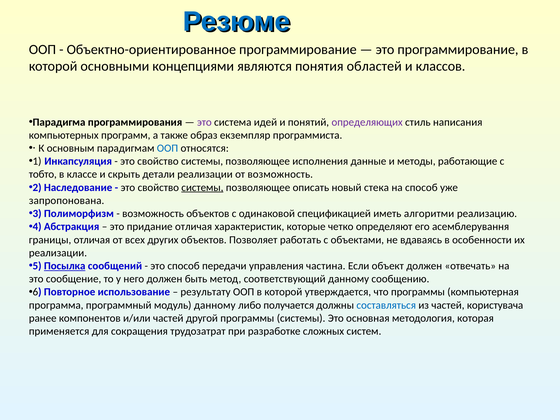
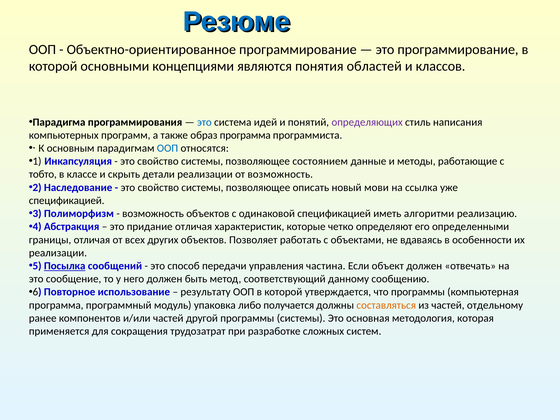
это at (204, 122) colour: purple -> blue
образ екземпляр: екземпляр -> программа
исполнения: исполнения -> состоянием
системы at (202, 187) underline: present -> none
стека: стека -> мови
на способ: способ -> ссылка
запропонована at (67, 201): запропонована -> спецификацией
асемблерування: асемблерування -> определенными
модуль данному: данному -> упаковка
составляться colour: blue -> orange
користувача: користувача -> отдельному
